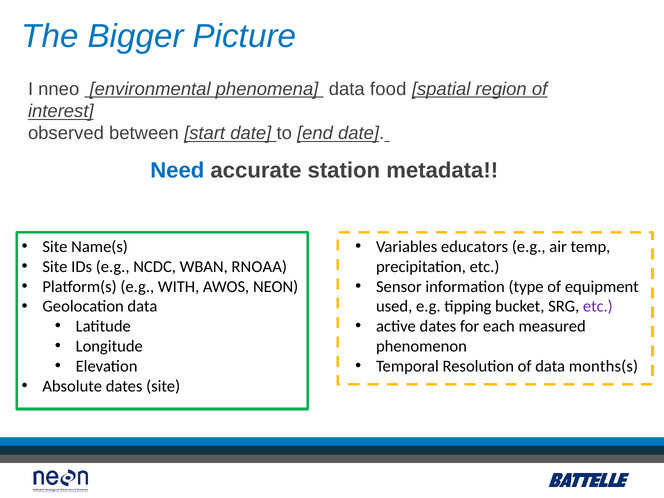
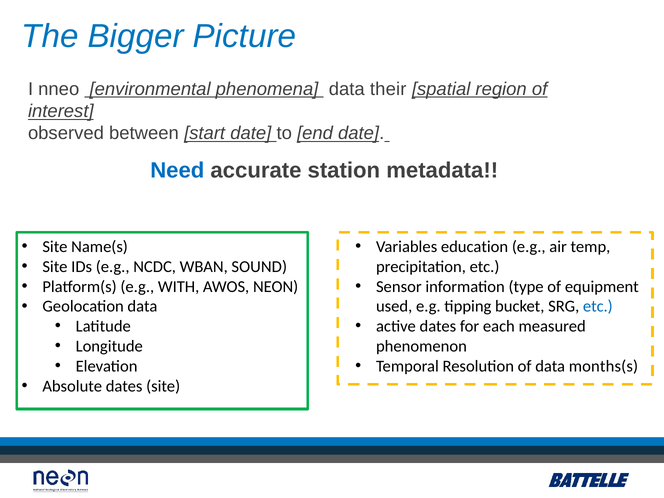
food: food -> their
educators: educators -> education
RNOAA: RNOAA -> SOUND
etc at (598, 306) colour: purple -> blue
